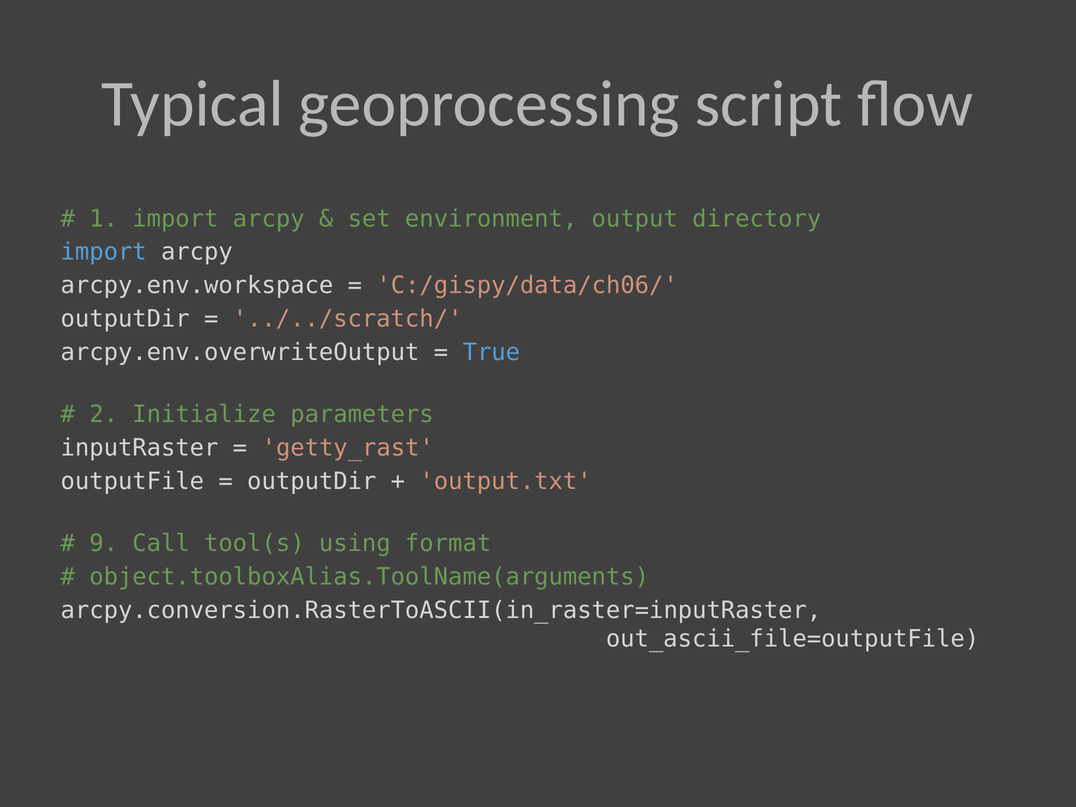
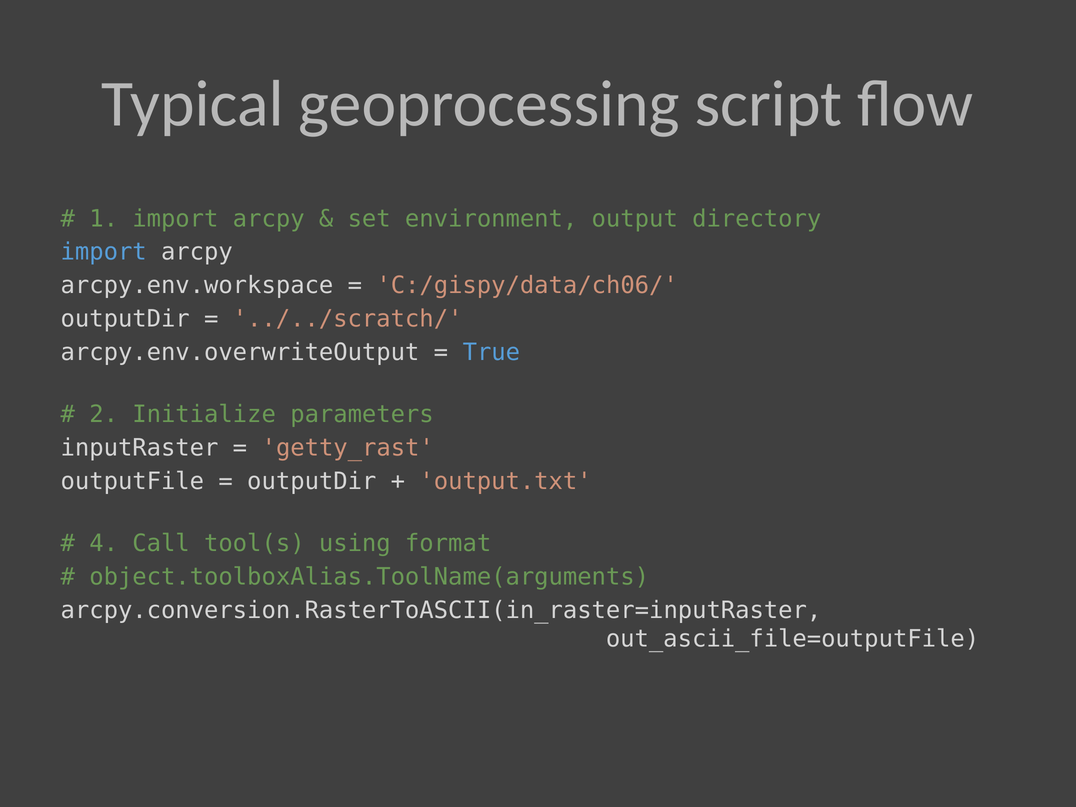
9: 9 -> 4
